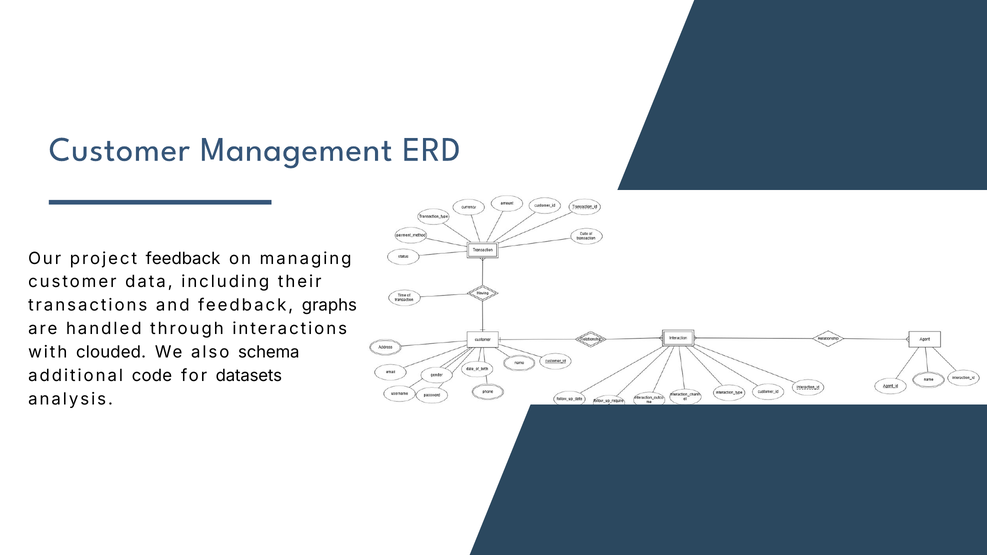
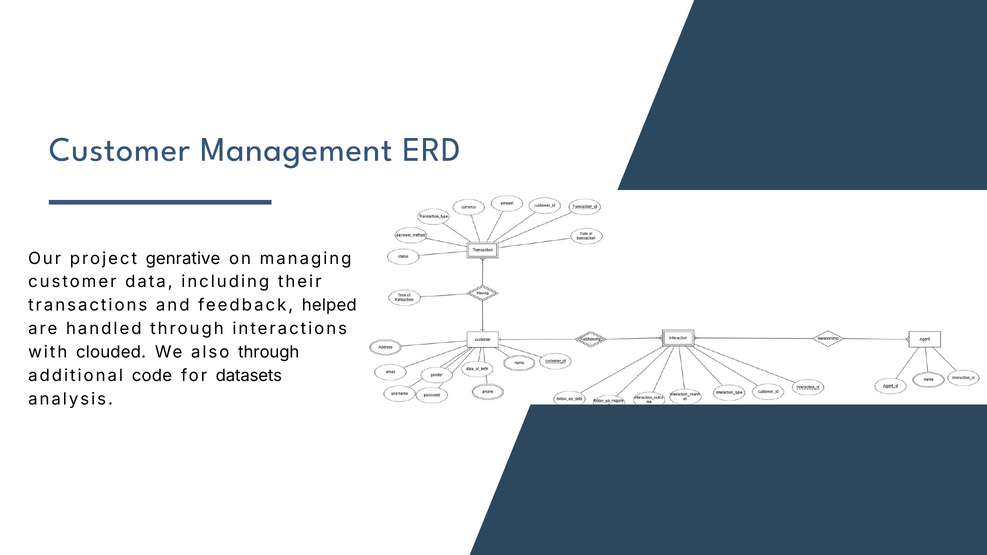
project feedback: feedback -> genrative
graphs: graphs -> helped
also schema: schema -> through
